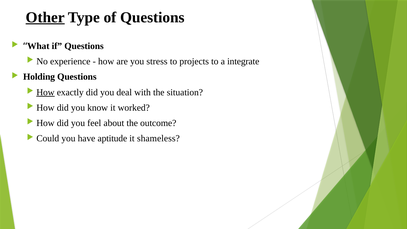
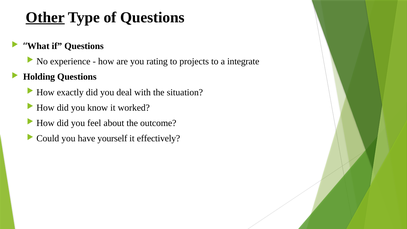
stress: stress -> rating
How at (45, 92) underline: present -> none
aptitude: aptitude -> yourself
shameless: shameless -> effectively
